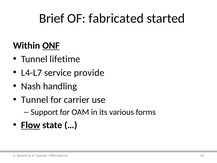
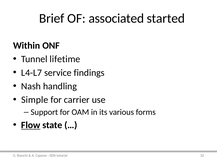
fabricated: fabricated -> associated
ONF underline: present -> none
provide: provide -> findings
Tunnel at (35, 100): Tunnel -> Simple
